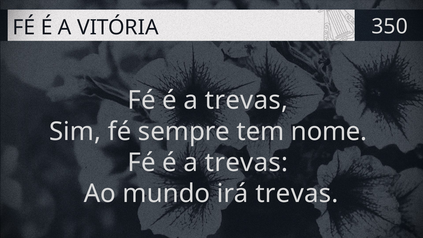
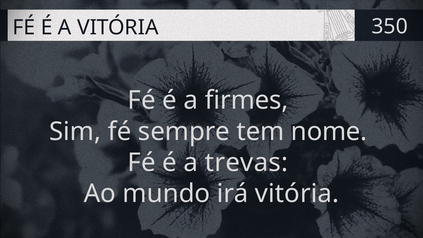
trevas at (246, 100): trevas -> firmes
irá trevas: trevas -> vitória
